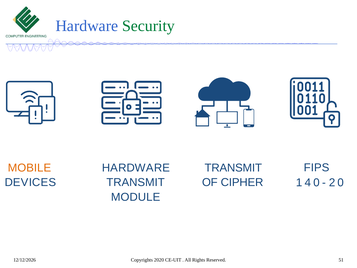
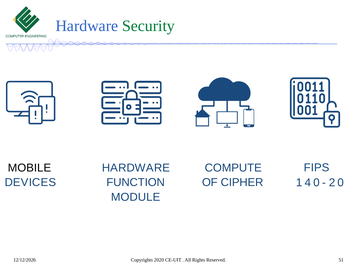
MOBILE colour: orange -> black
TRANSMIT at (233, 168): TRANSMIT -> COMPUTE
TRANSMIT at (136, 182): TRANSMIT -> FUNCTION
